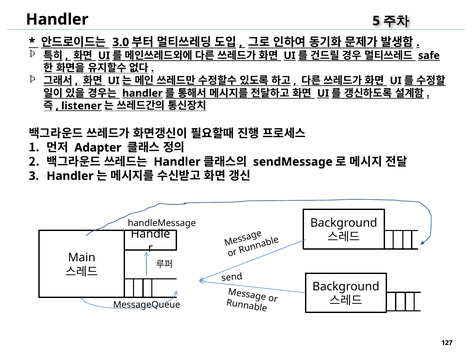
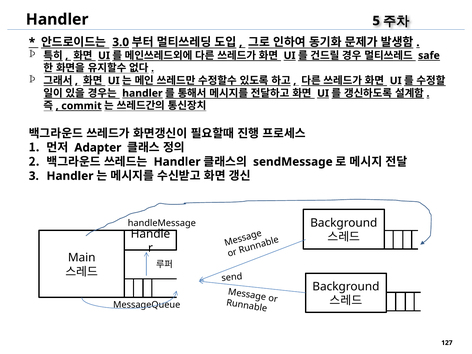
listener: listener -> commit
